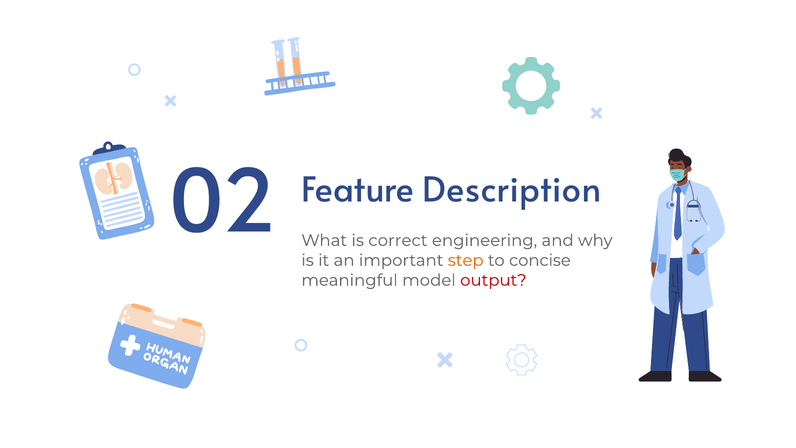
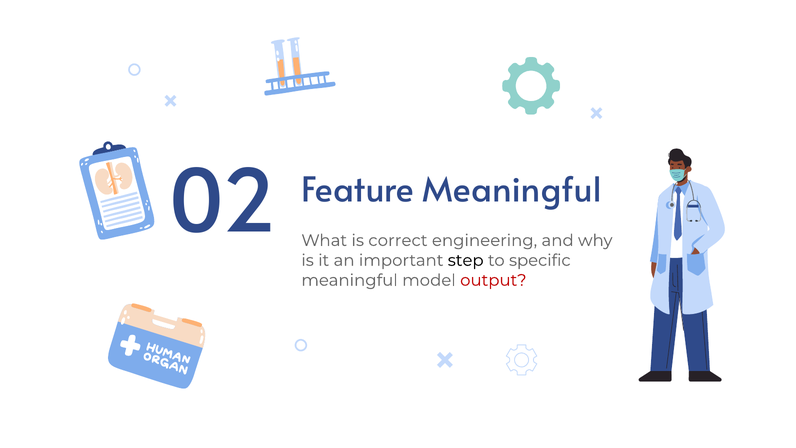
Feature Description: Description -> Meaningful
step colour: orange -> black
concise: concise -> specific
